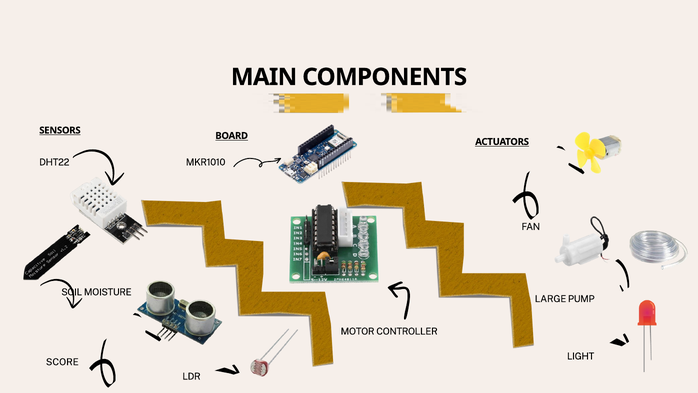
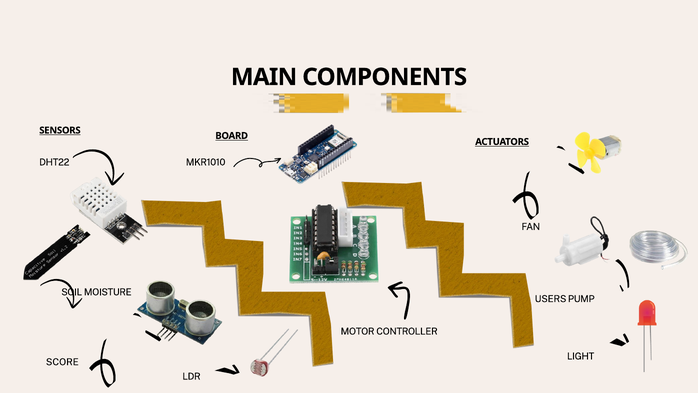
LARGE: LARGE -> USERS
